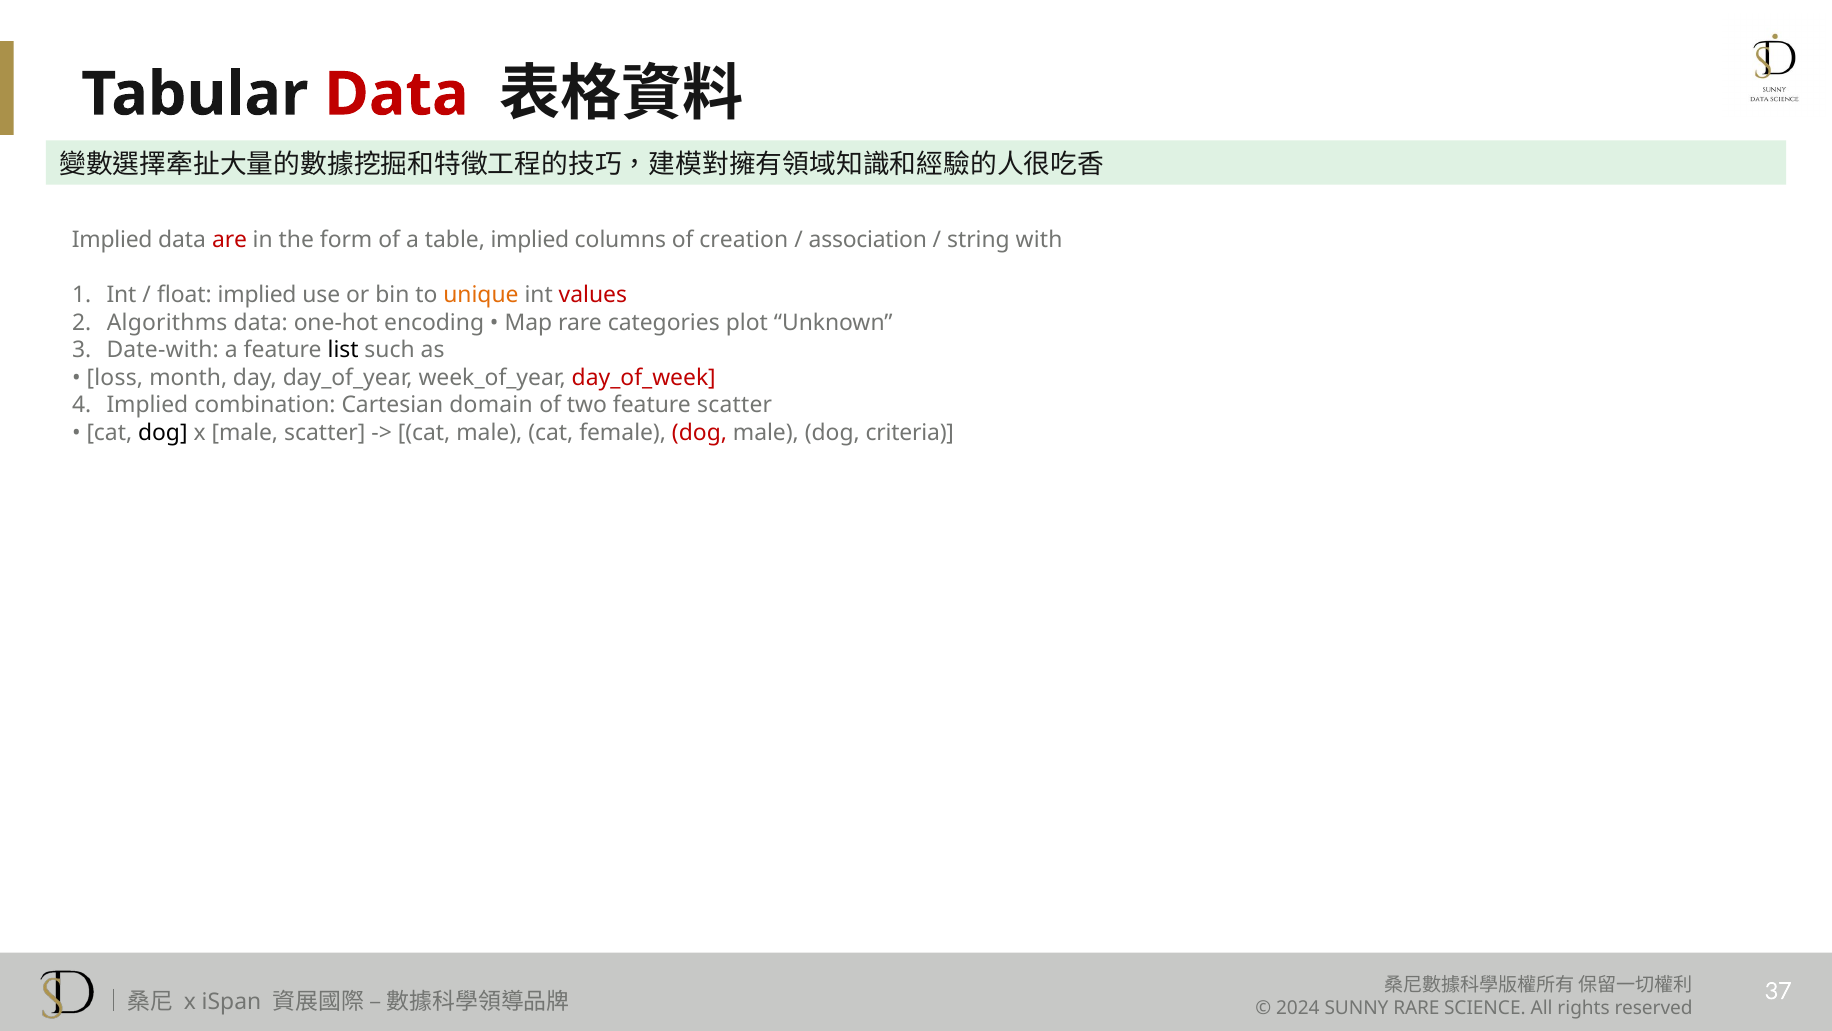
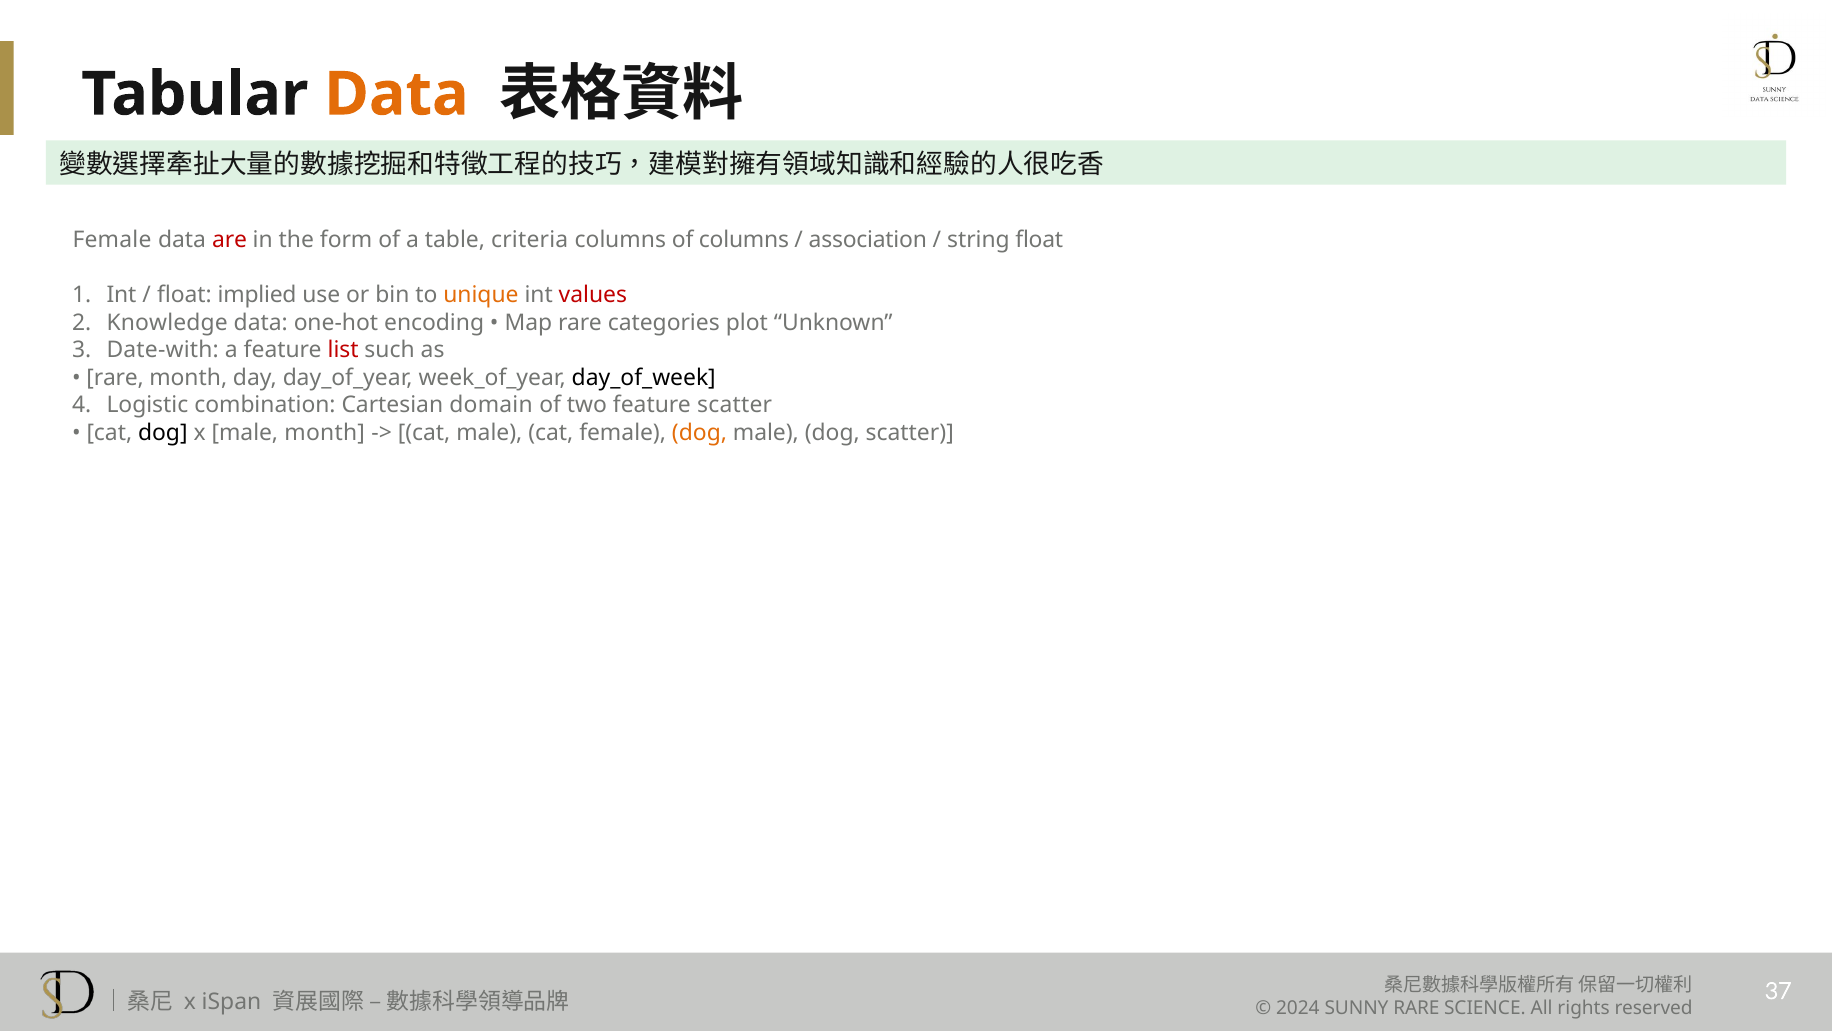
Data at (396, 94) colour: red -> orange
Implied at (112, 240): Implied -> Female
table implied: implied -> criteria
of creation: creation -> columns
string with: with -> float
Algorithms: Algorithms -> Knowledge
list colour: black -> red
loss at (115, 377): loss -> rare
day_of_week colour: red -> black
Implied at (147, 405): Implied -> Logistic
male scatter: scatter -> month
dog at (699, 432) colour: red -> orange
dog criteria: criteria -> scatter
